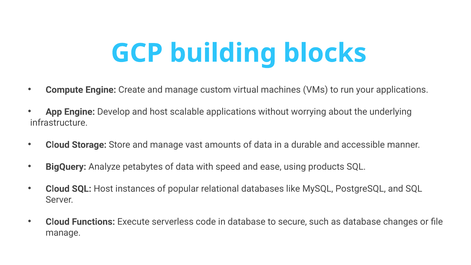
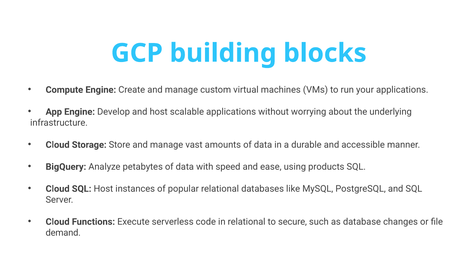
in database: database -> relational
manage at (63, 233): manage -> demand
